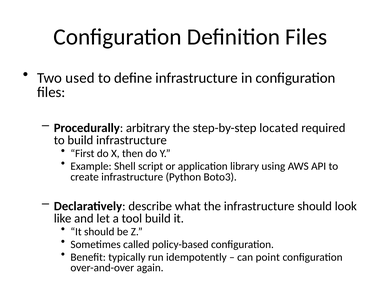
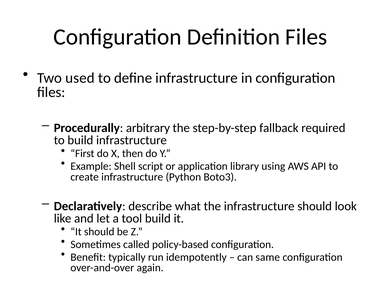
located: located -> fallback
point: point -> same
